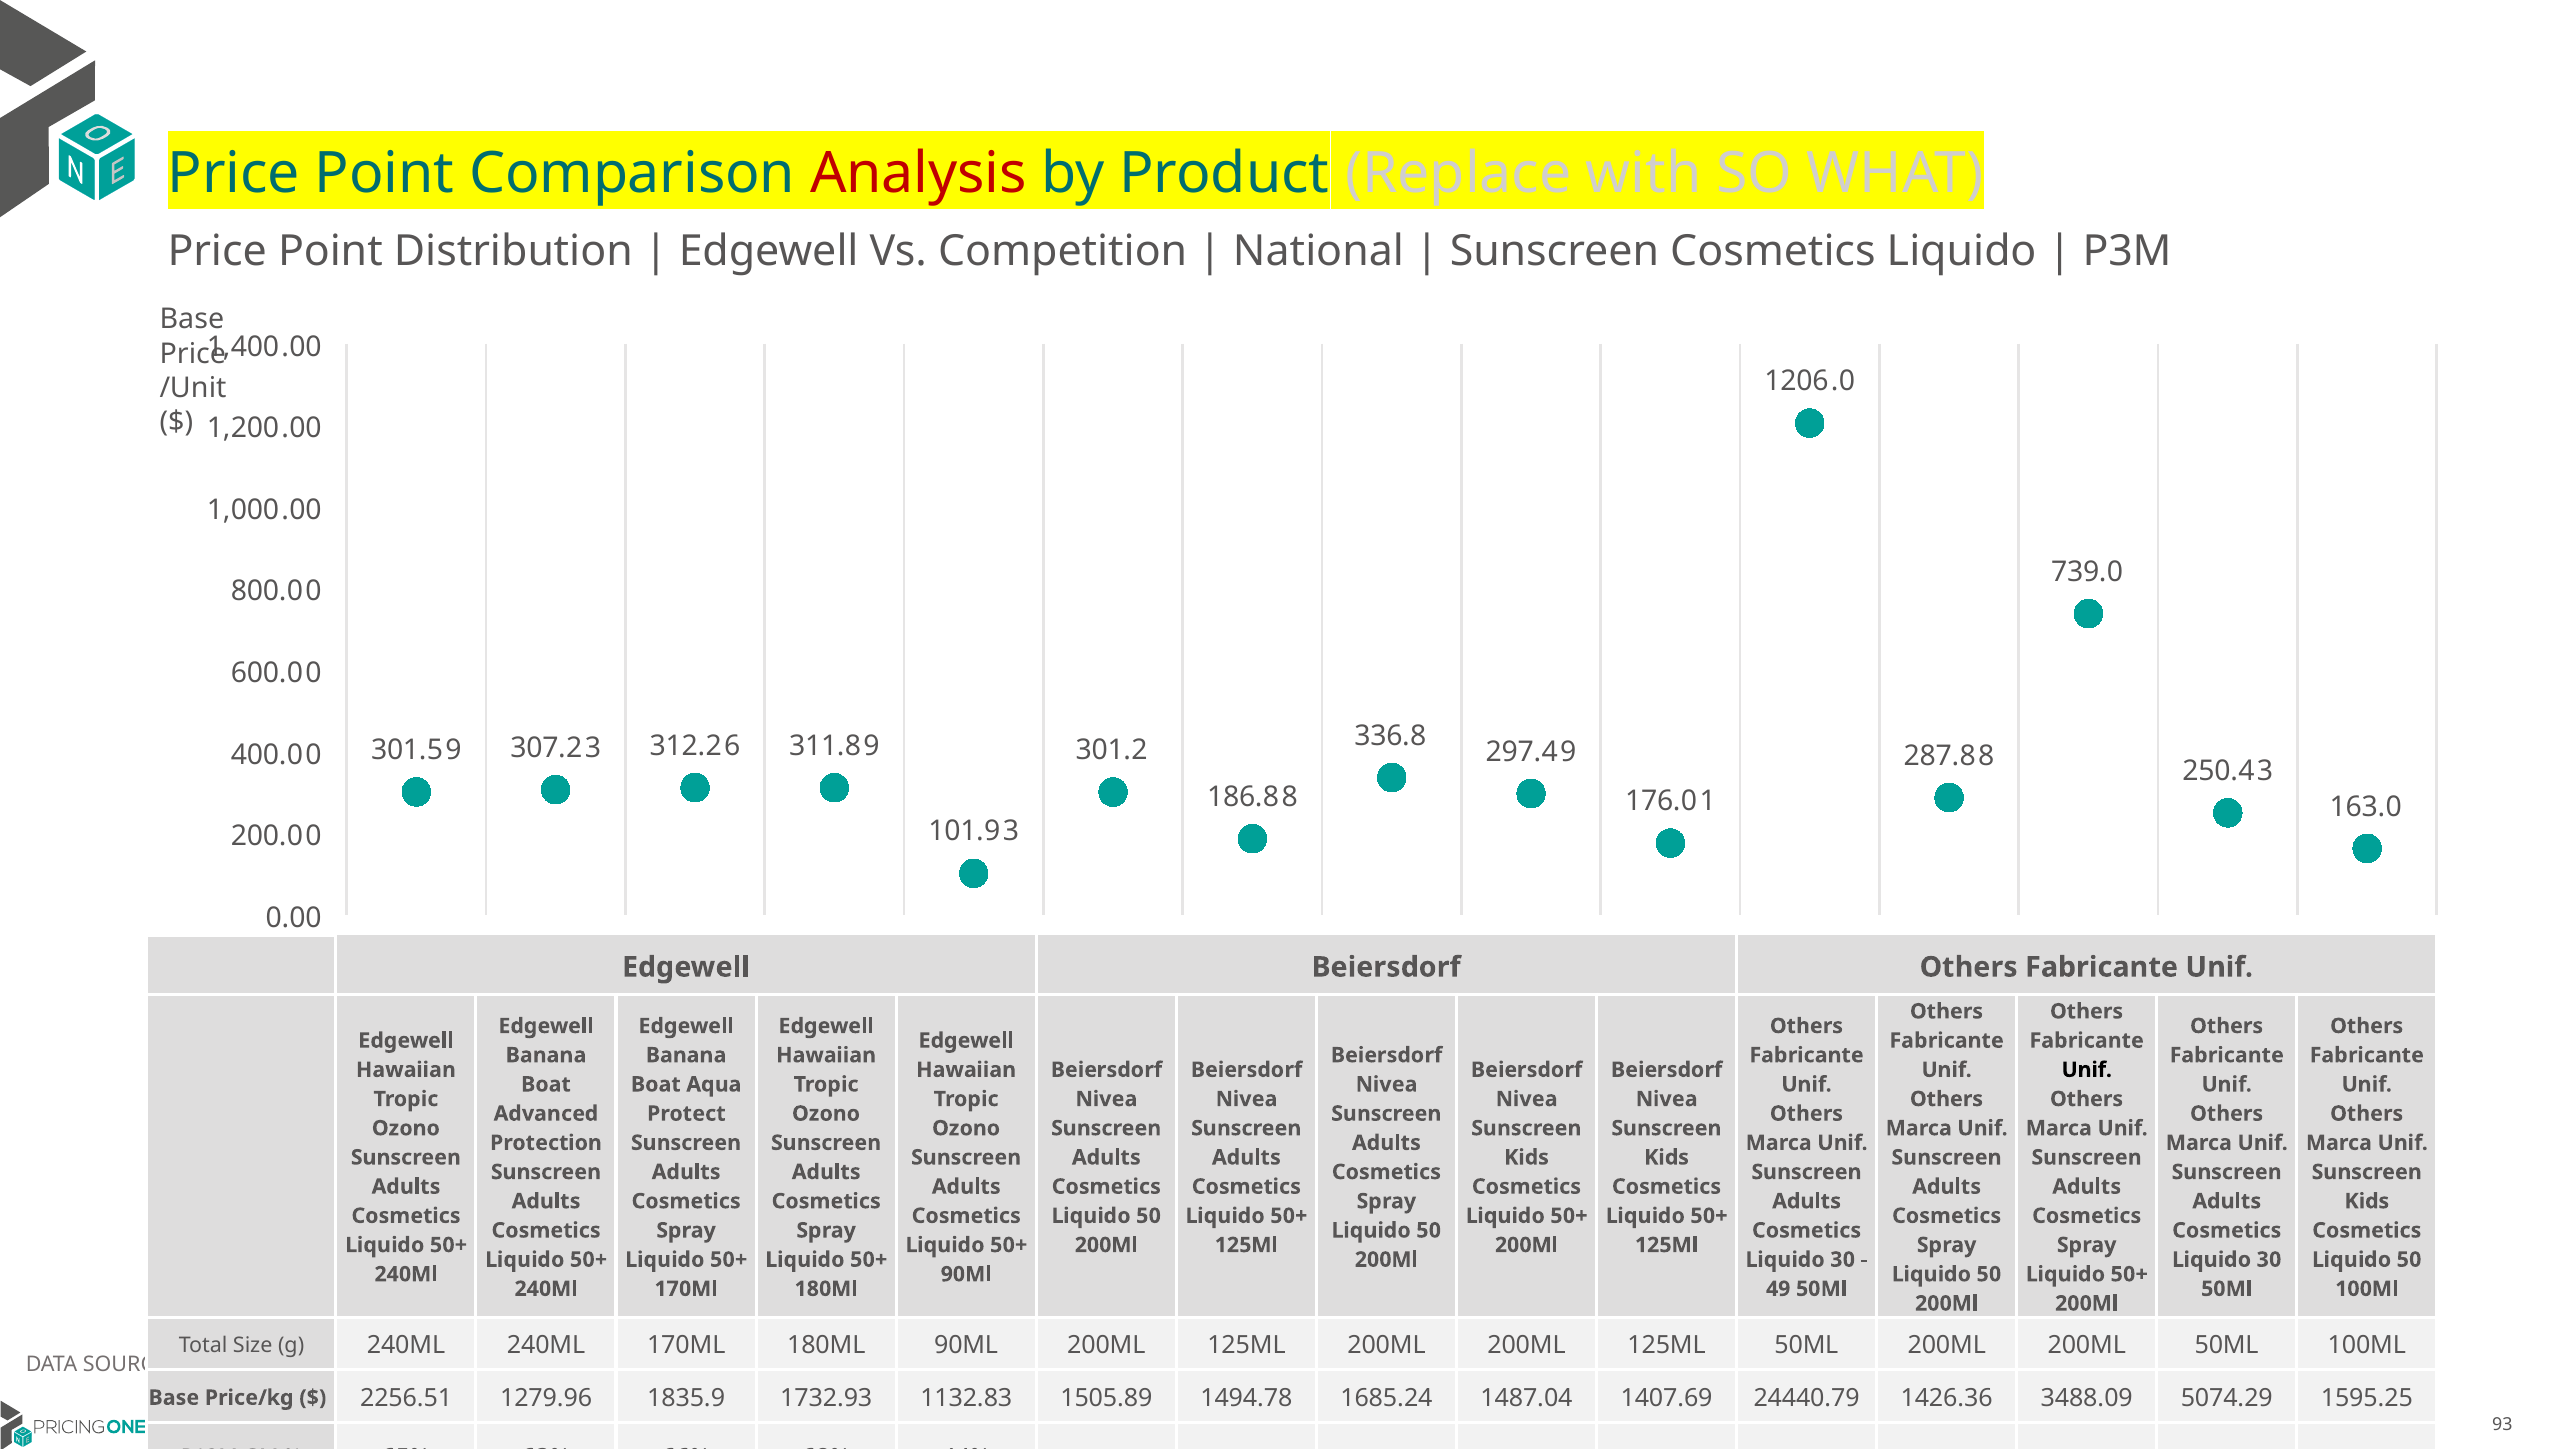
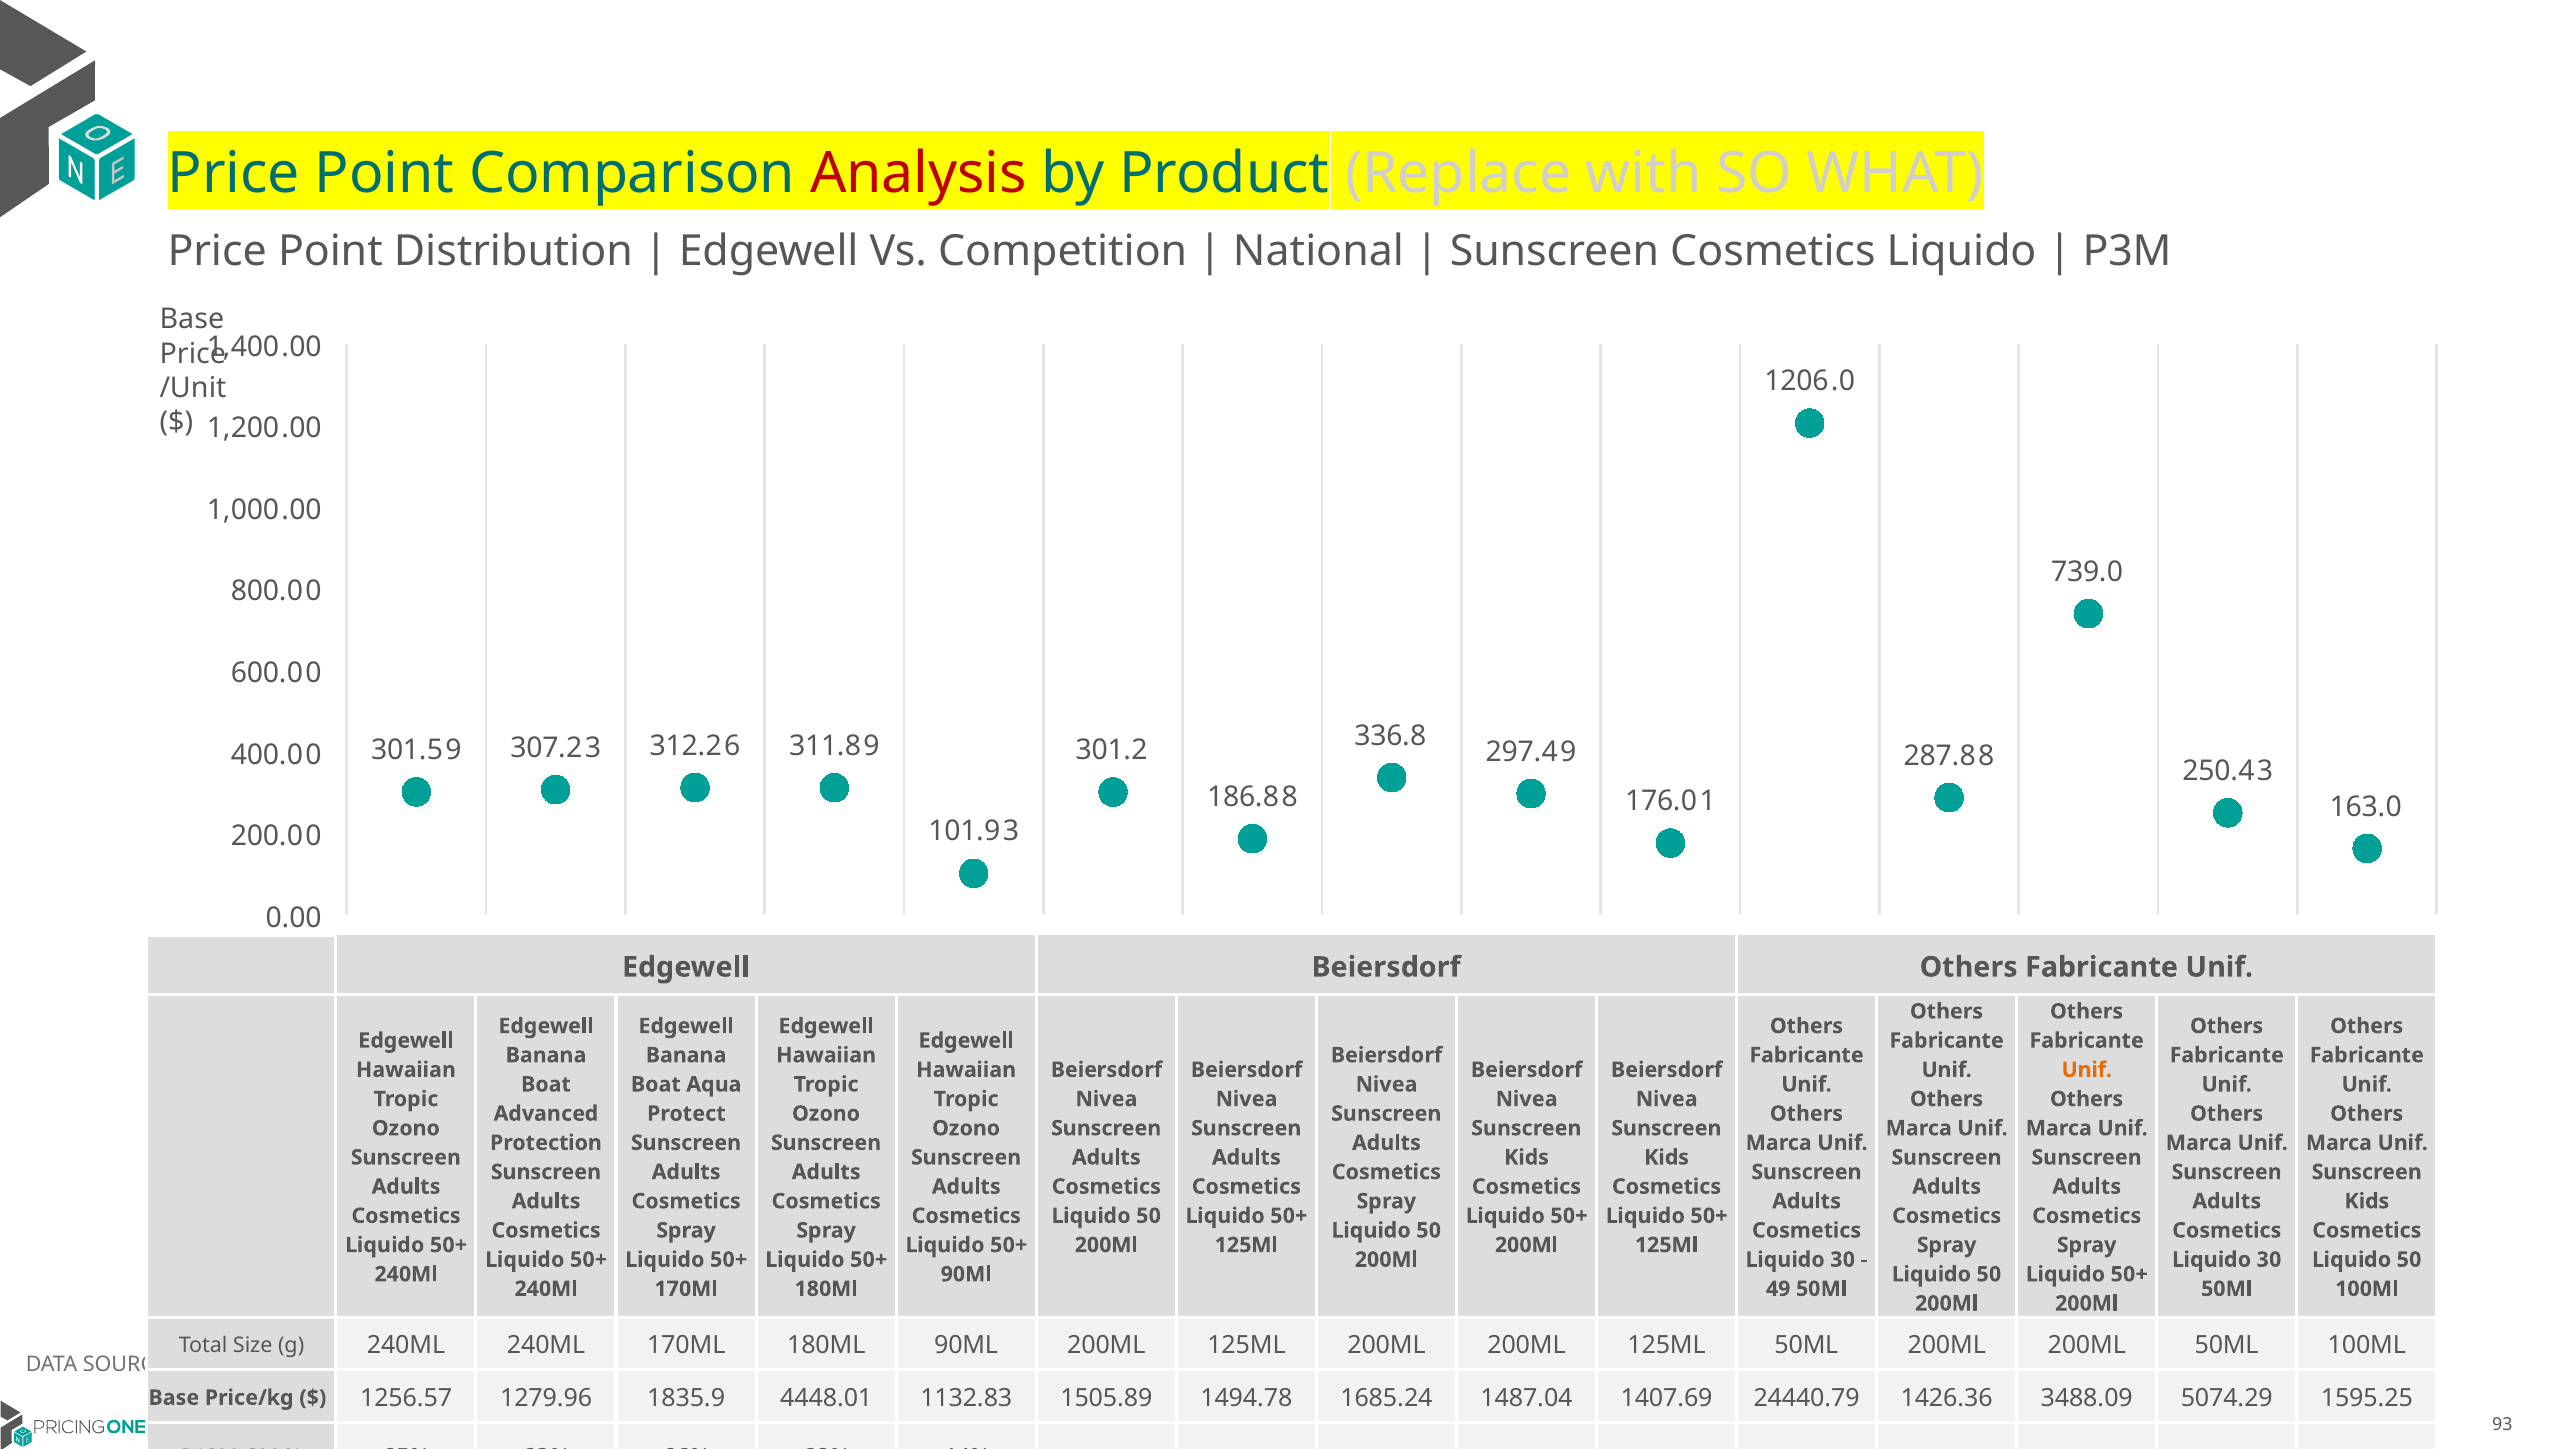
Unif at (2087, 1070) colour: black -> orange
2256.51: 2256.51 -> 1256.57
1732.93: 1732.93 -> 4448.01
